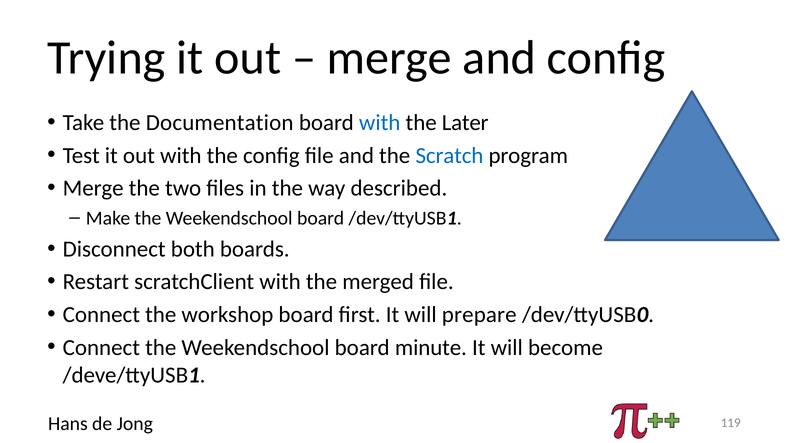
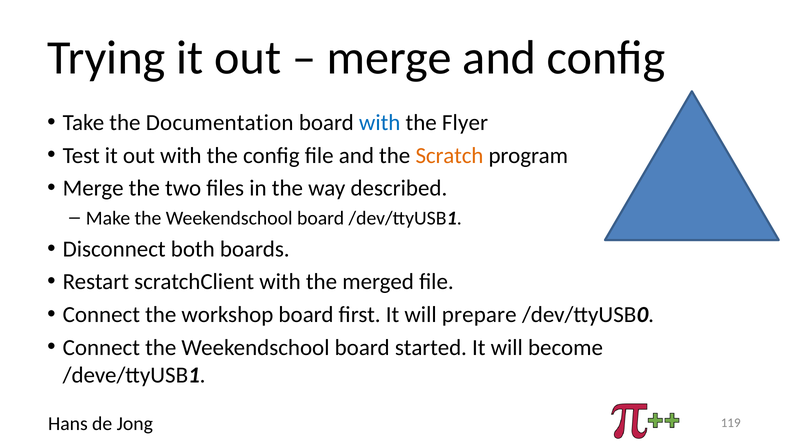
Later: Later -> Flyer
Scratch colour: blue -> orange
minute: minute -> started
